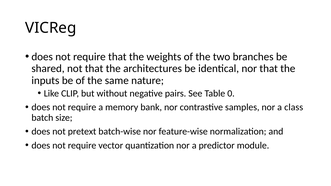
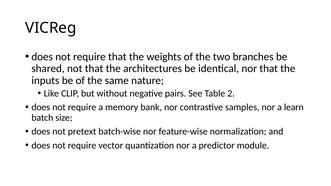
0: 0 -> 2
class: class -> learn
